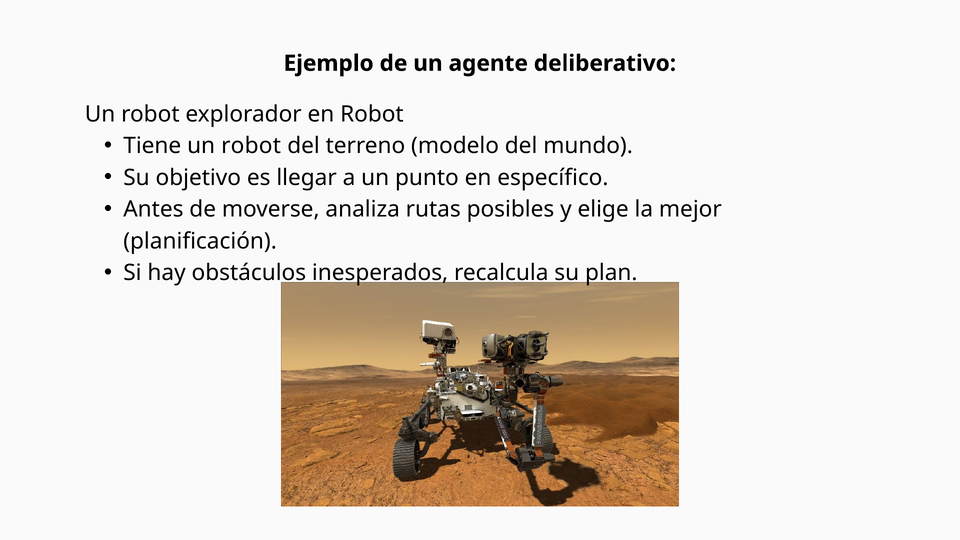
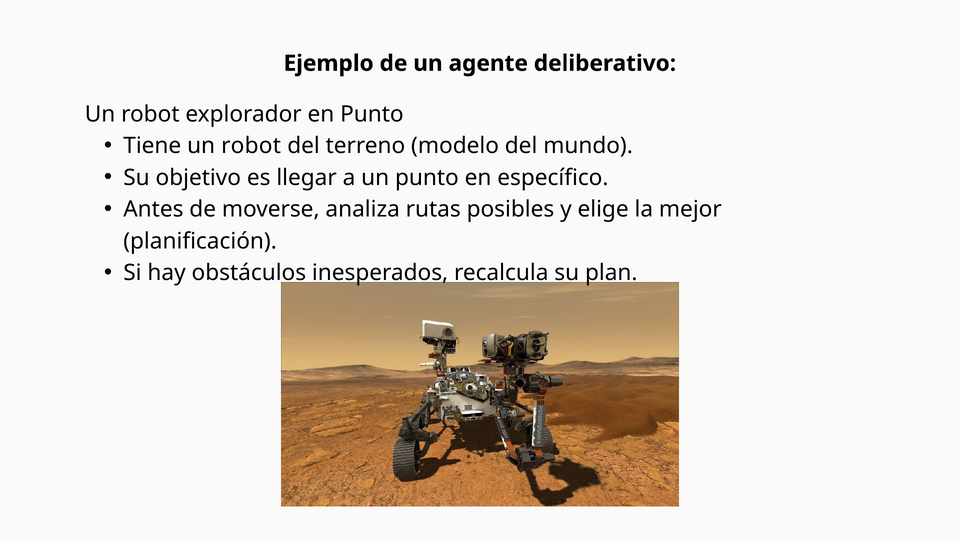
en Robot: Robot -> Punto
